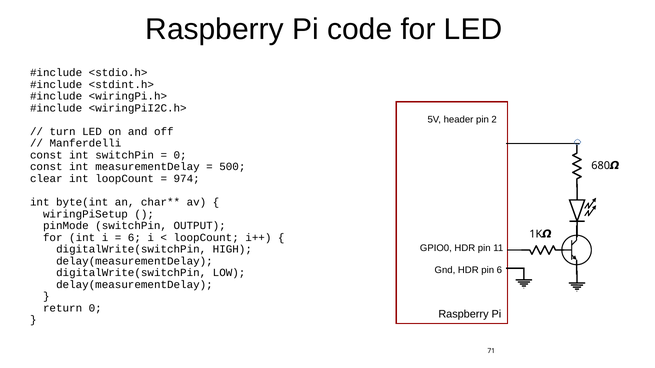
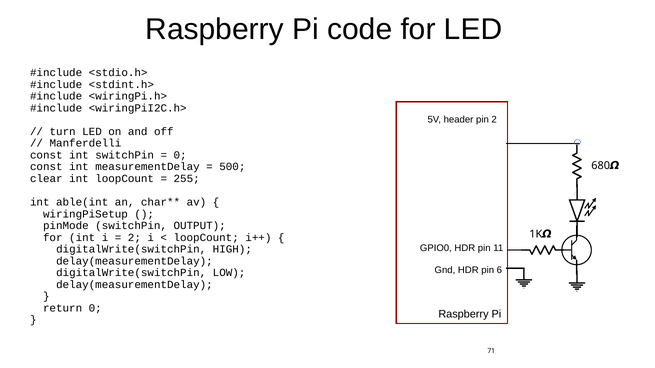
974: 974 -> 255
byte(int: byte(int -> able(int
6 at (134, 238): 6 -> 2
